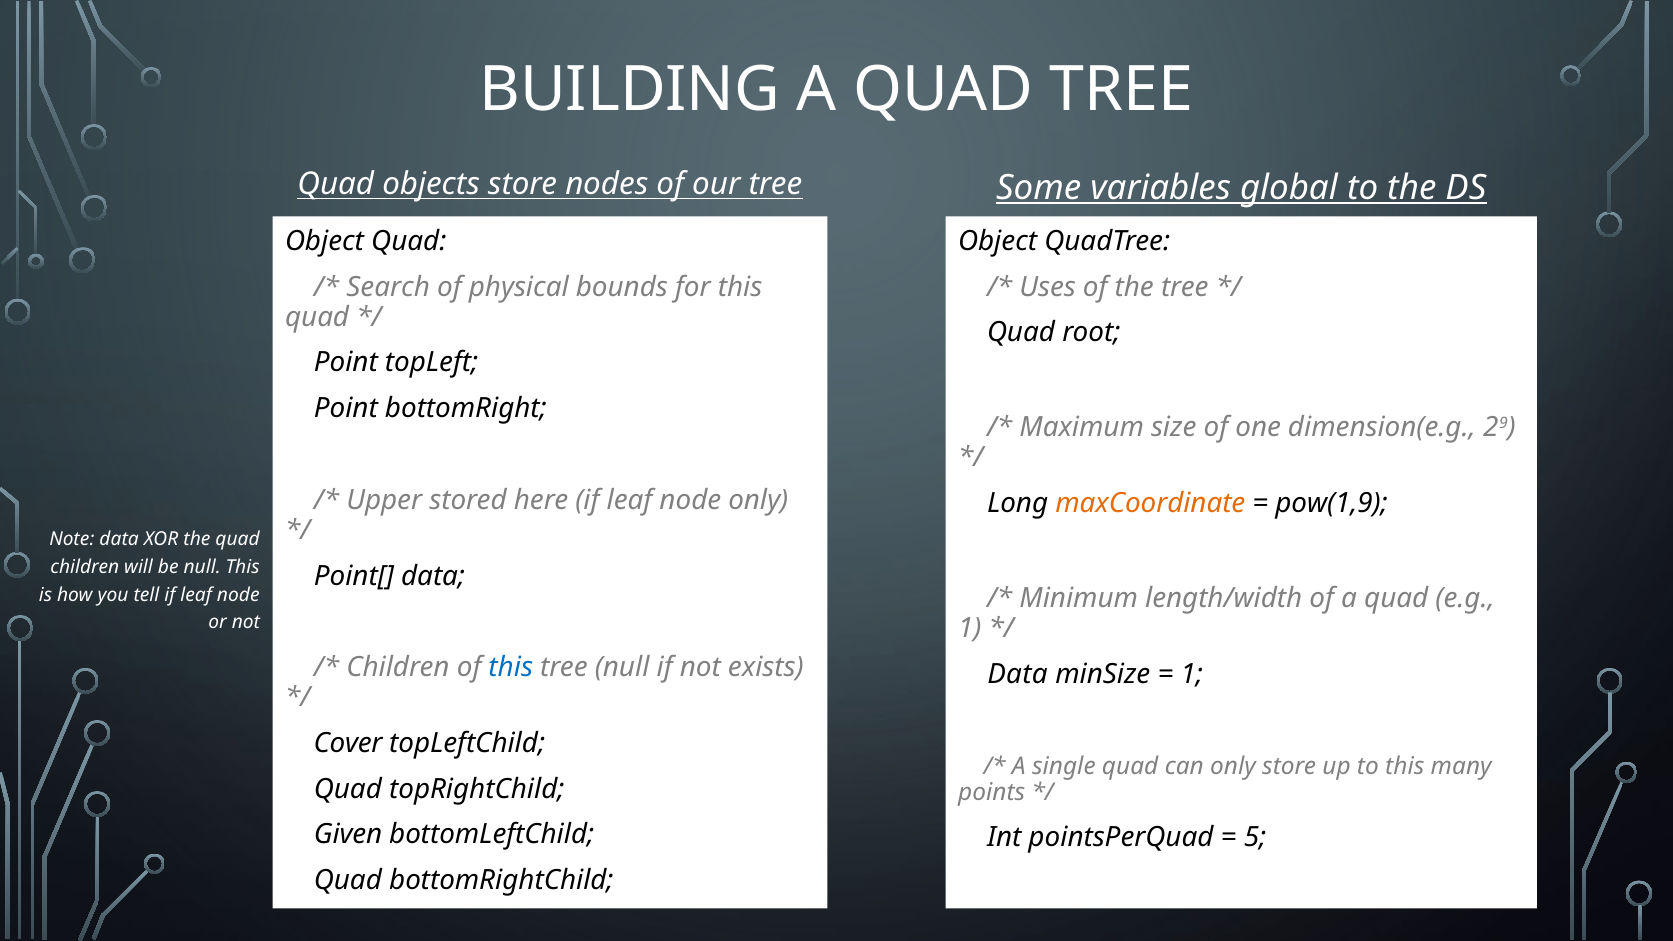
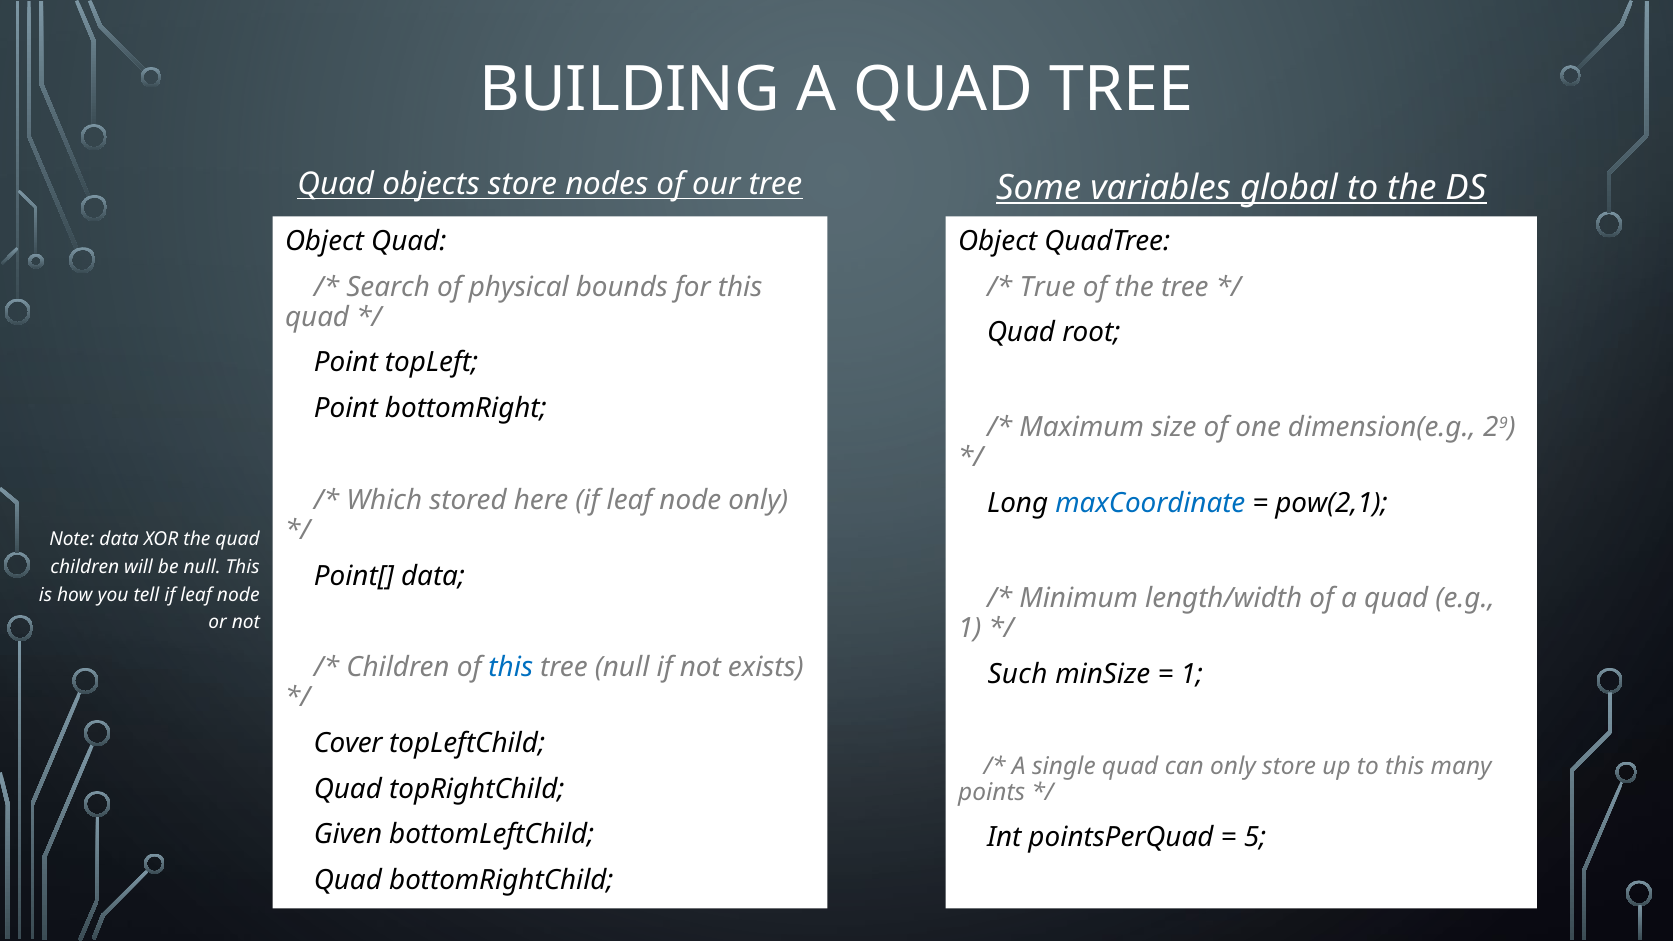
Uses: Uses -> True
Upper: Upper -> Which
maxCoordinate colour: orange -> blue
pow(1,9: pow(1,9 -> pow(2,1
Data at (1017, 674): Data -> Such
